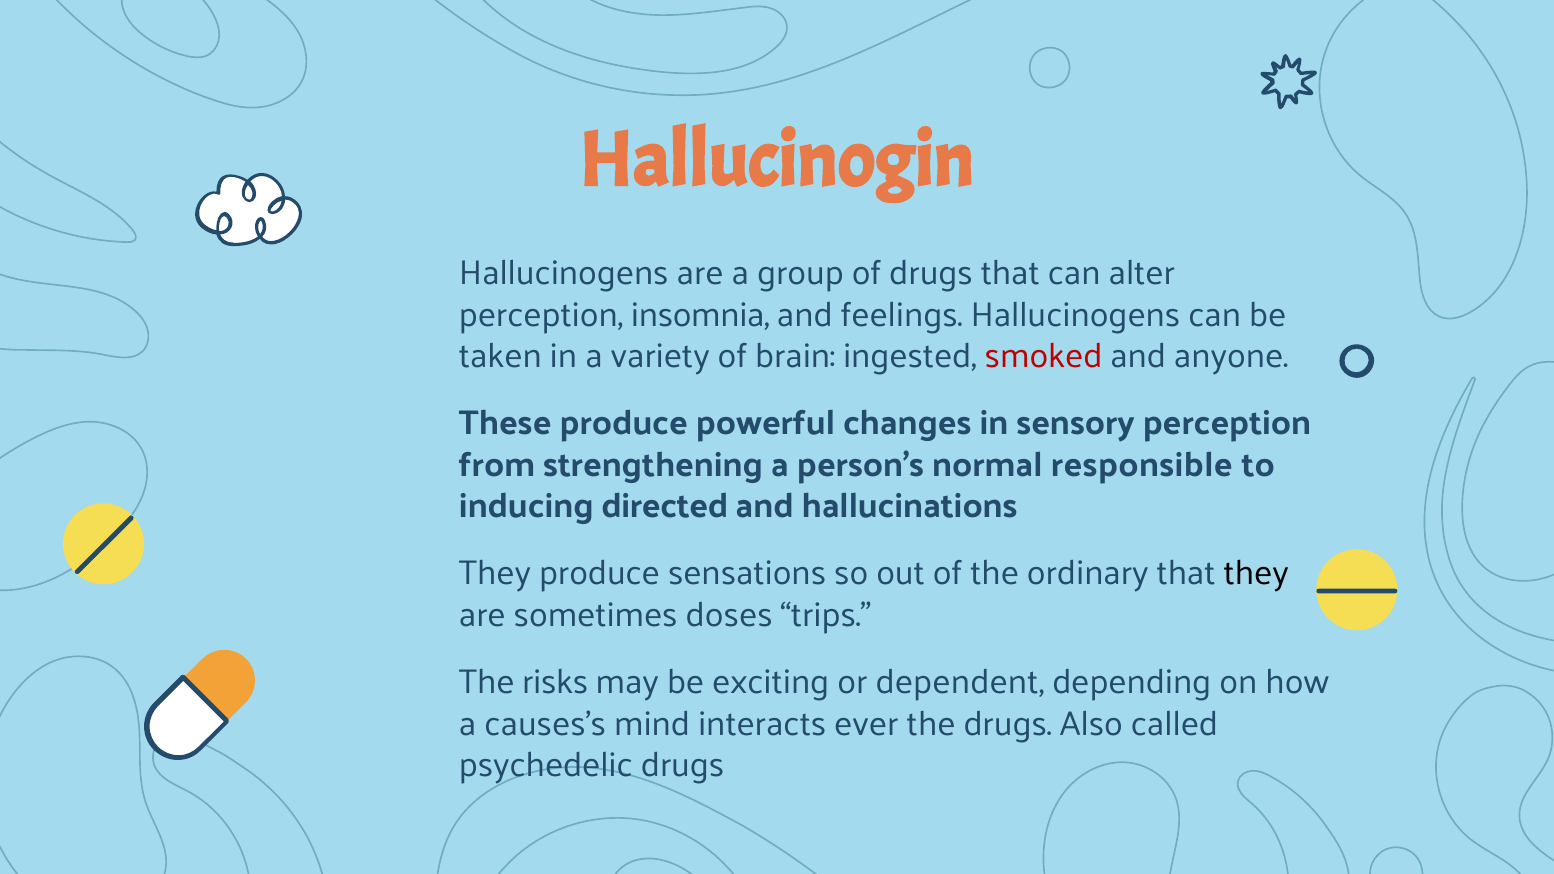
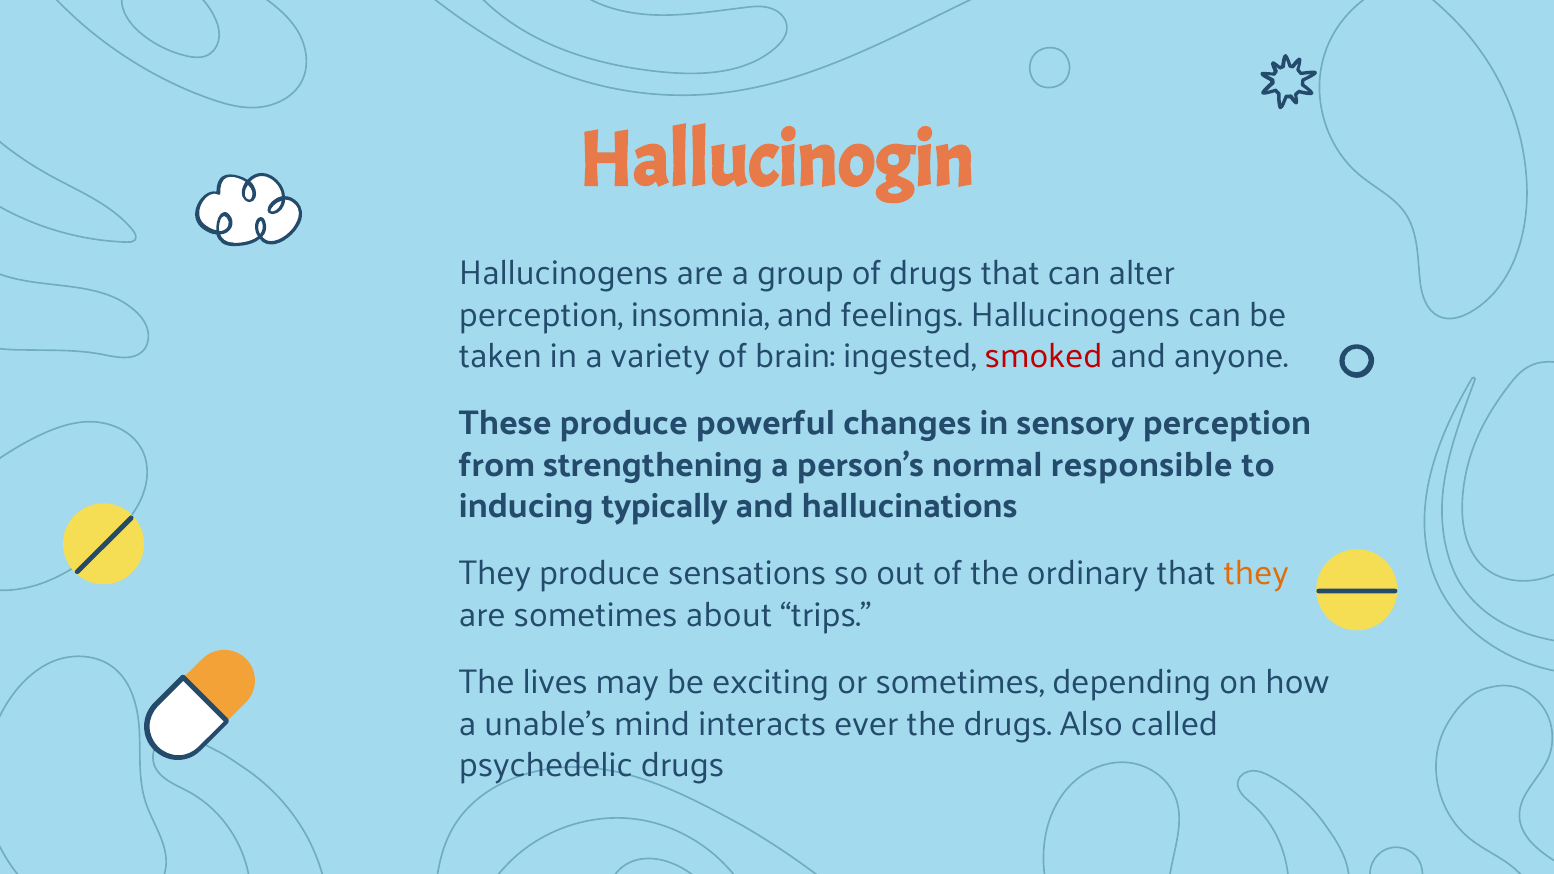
directed: directed -> typically
they at (1256, 574) colour: black -> orange
doses: doses -> about
risks: risks -> lives
or dependent: dependent -> sometimes
causes’s: causes’s -> unable’s
